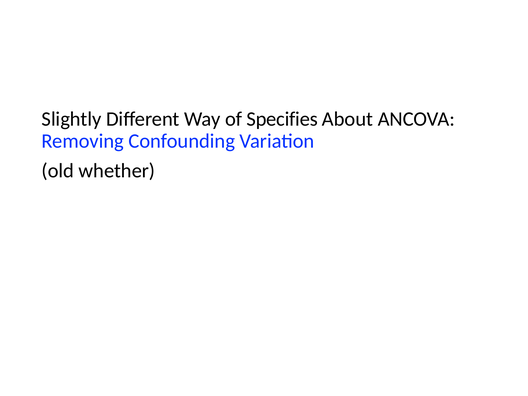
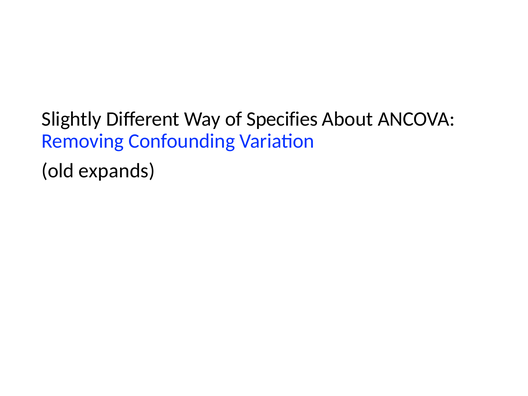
whether: whether -> expands
